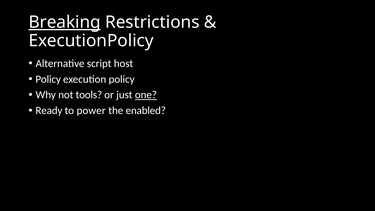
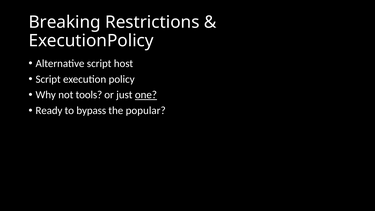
Breaking underline: present -> none
Policy at (48, 79): Policy -> Script
power: power -> bypass
enabled: enabled -> popular
